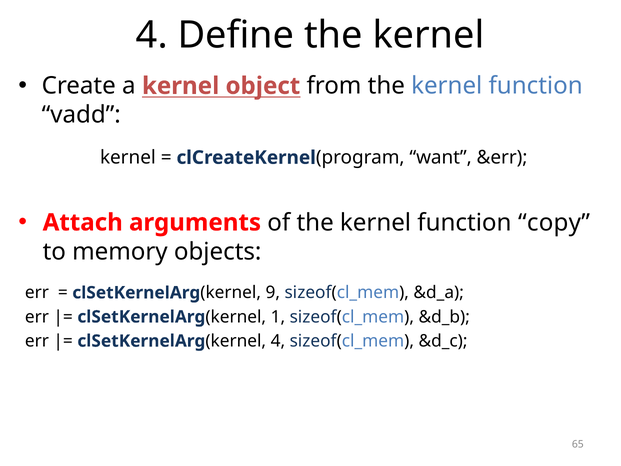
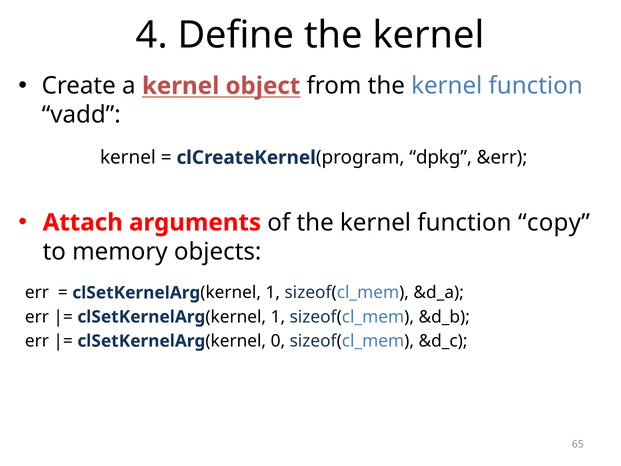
want: want -> dpkg
9 at (273, 293): 9 -> 1
kernel 4: 4 -> 0
